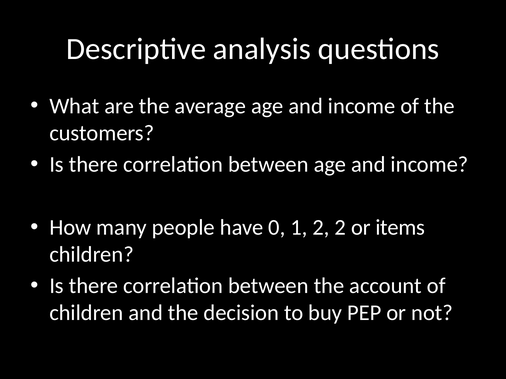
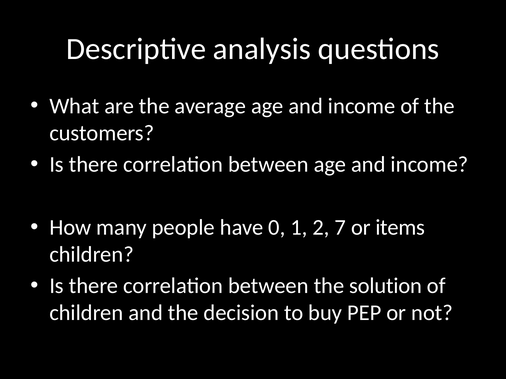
2 2: 2 -> 7
account: account -> solution
